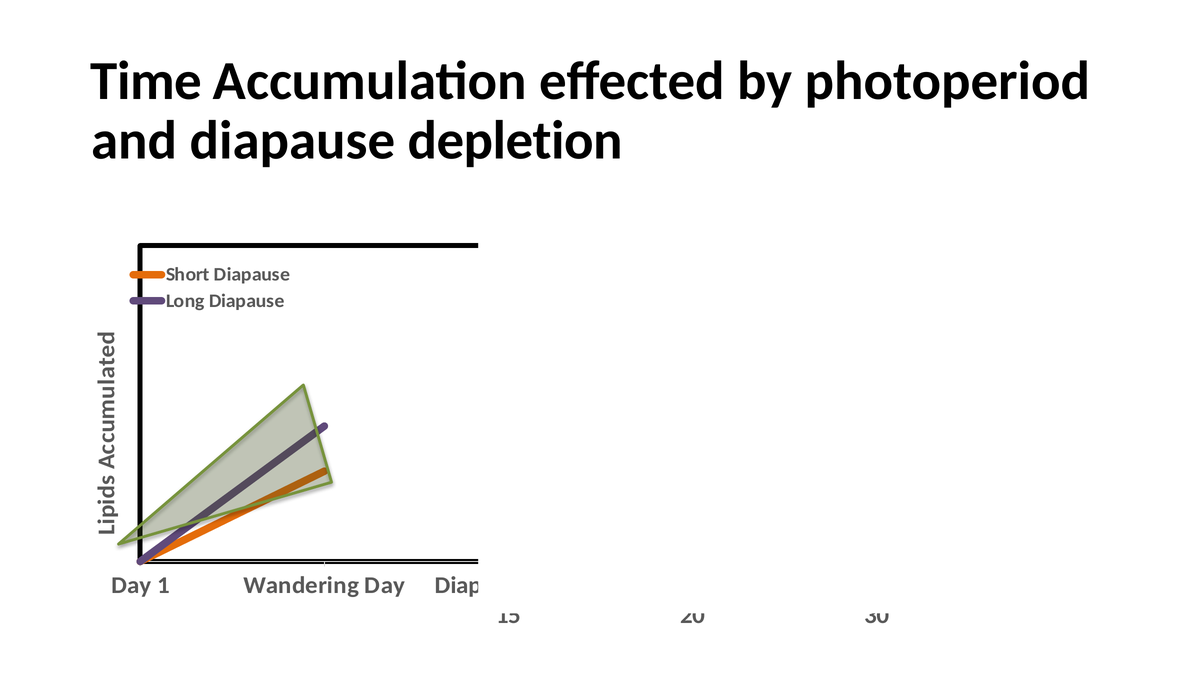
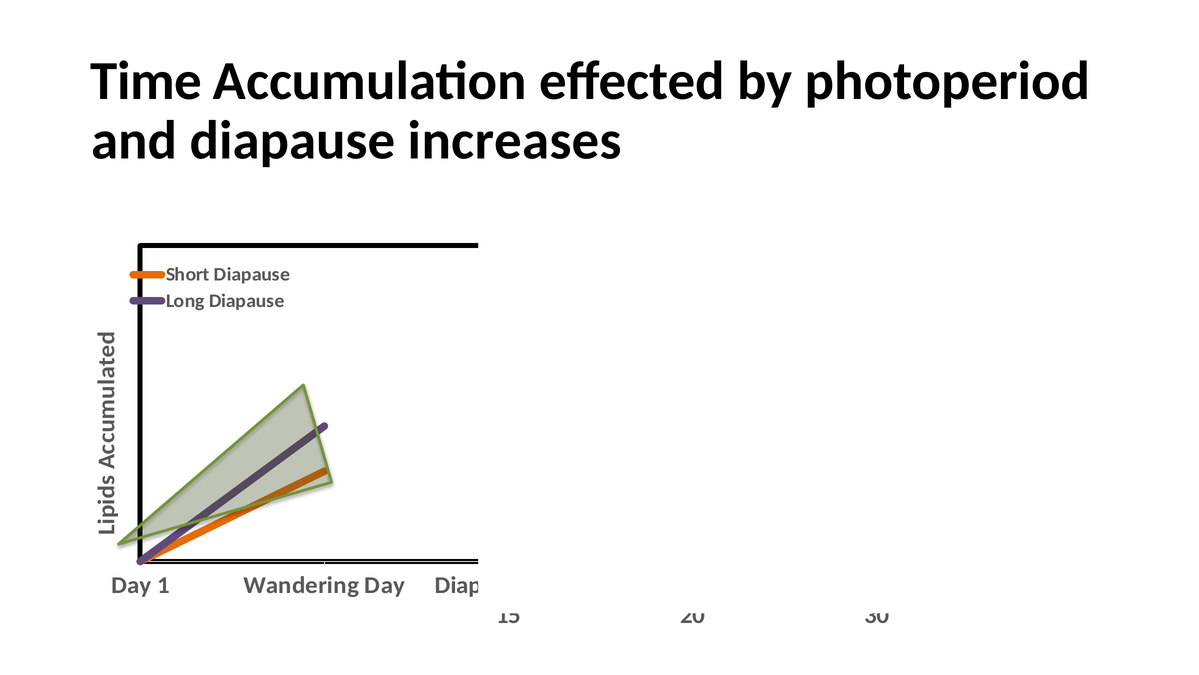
depletion: depletion -> increases
